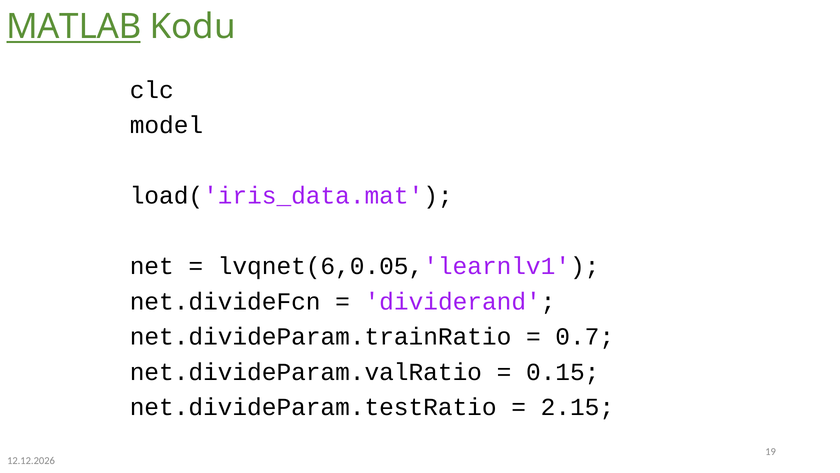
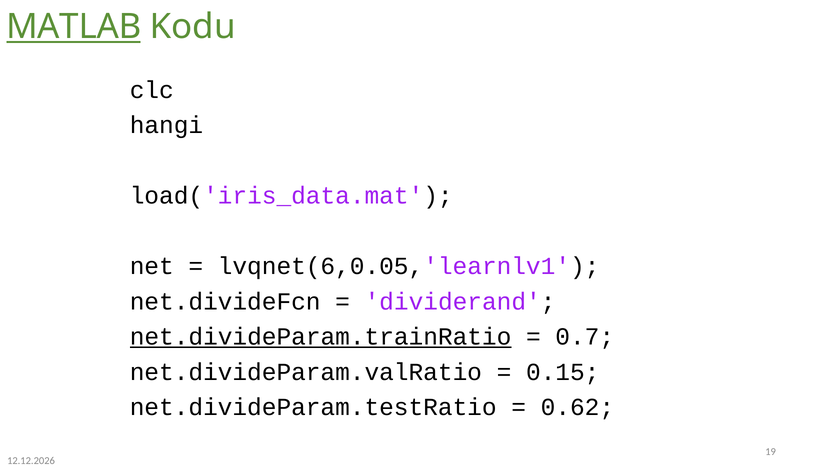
model: model -> hangi
net.divideParam.trainRatio underline: none -> present
2.15: 2.15 -> 0.62
